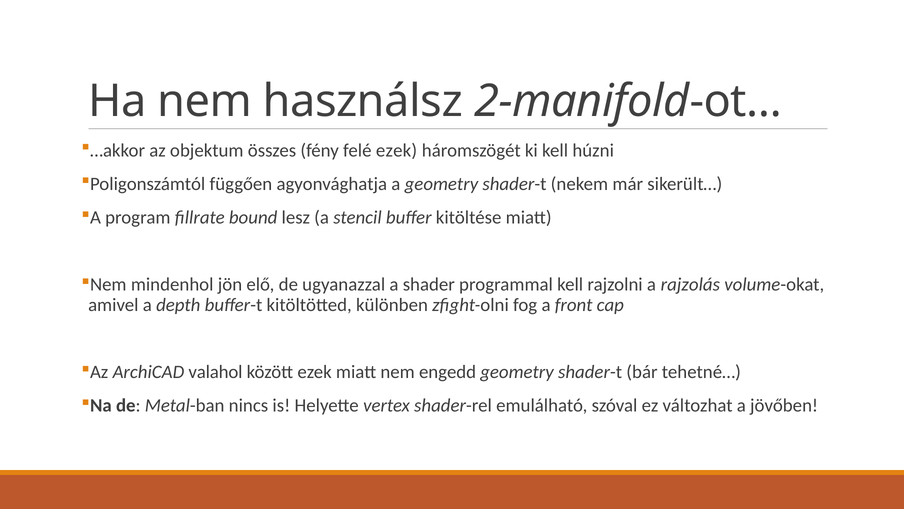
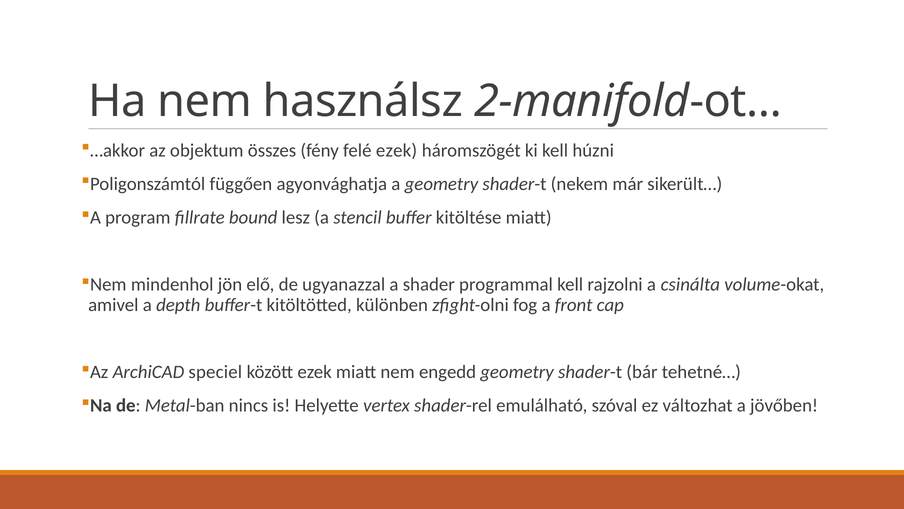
rajzolás: rajzolás -> csinálta
valahol: valahol -> speciel
